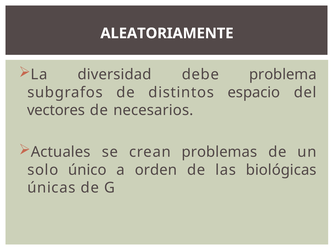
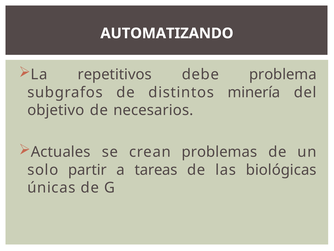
ALEATORIAMENTE: ALEATORIAMENTE -> AUTOMATIZANDO
diversidad: diversidad -> repetitivos
espacio: espacio -> minería
vectores: vectores -> objetivo
único: único -> partir
orden: orden -> tareas
